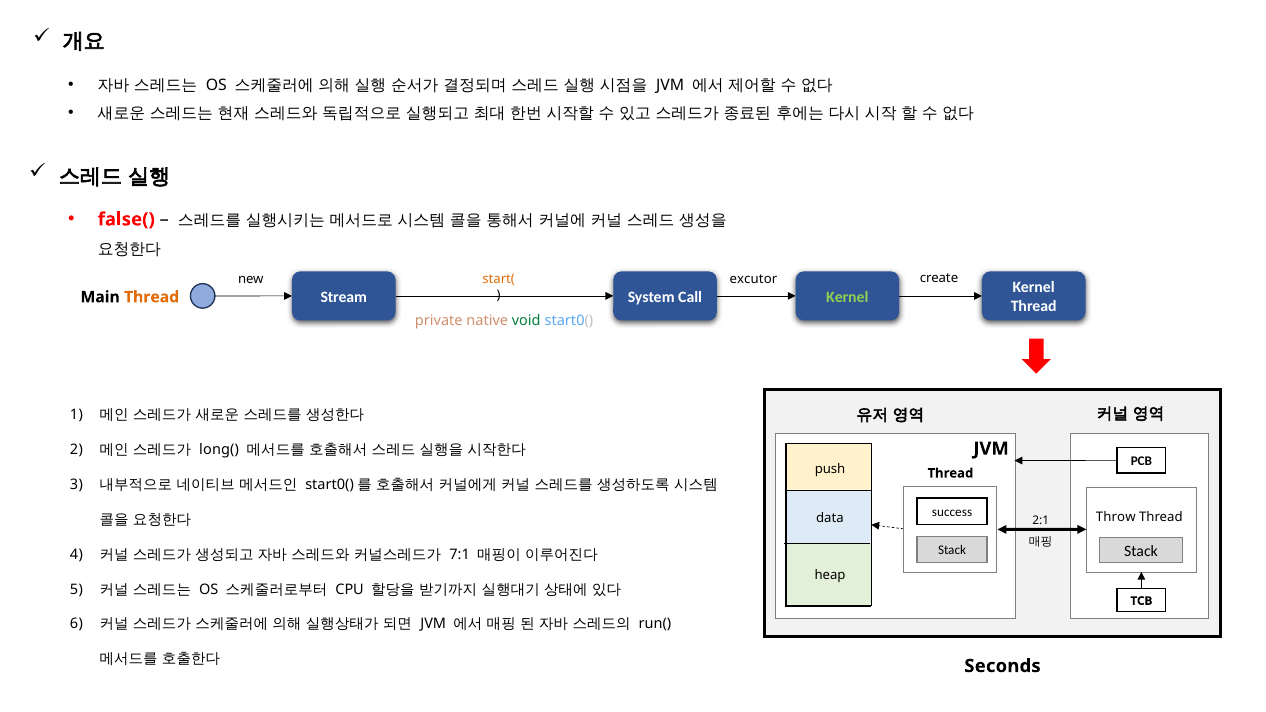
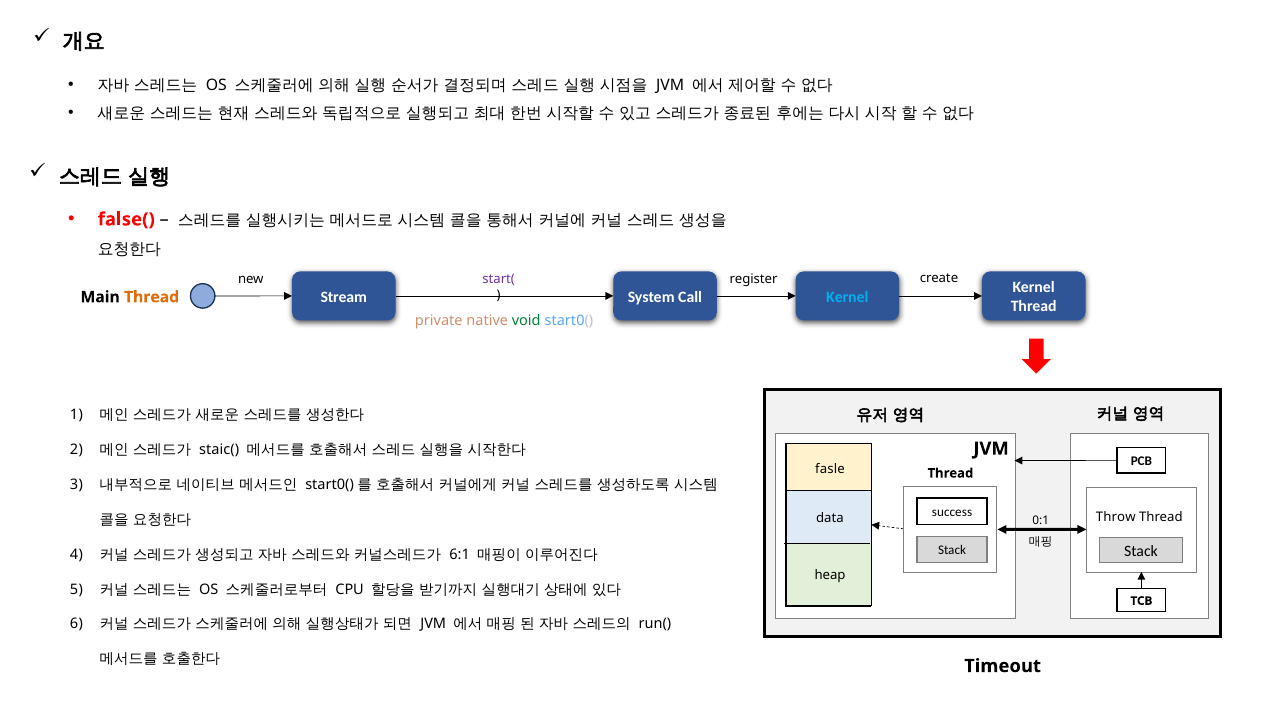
start( colour: orange -> purple
excutor: excutor -> register
Kernel at (847, 297) colour: light green -> light blue
long(: long( -> staic(
push: push -> fasle
2:1: 2:1 -> 0:1
7:1: 7:1 -> 6:1
Seconds: Seconds -> Timeout
